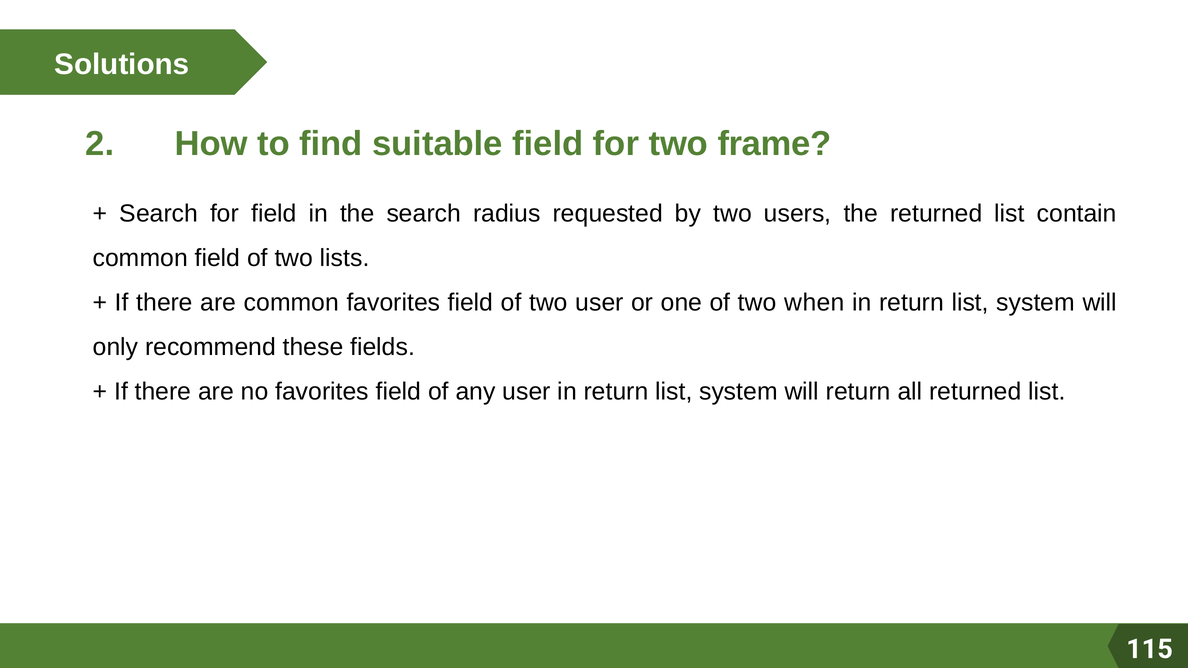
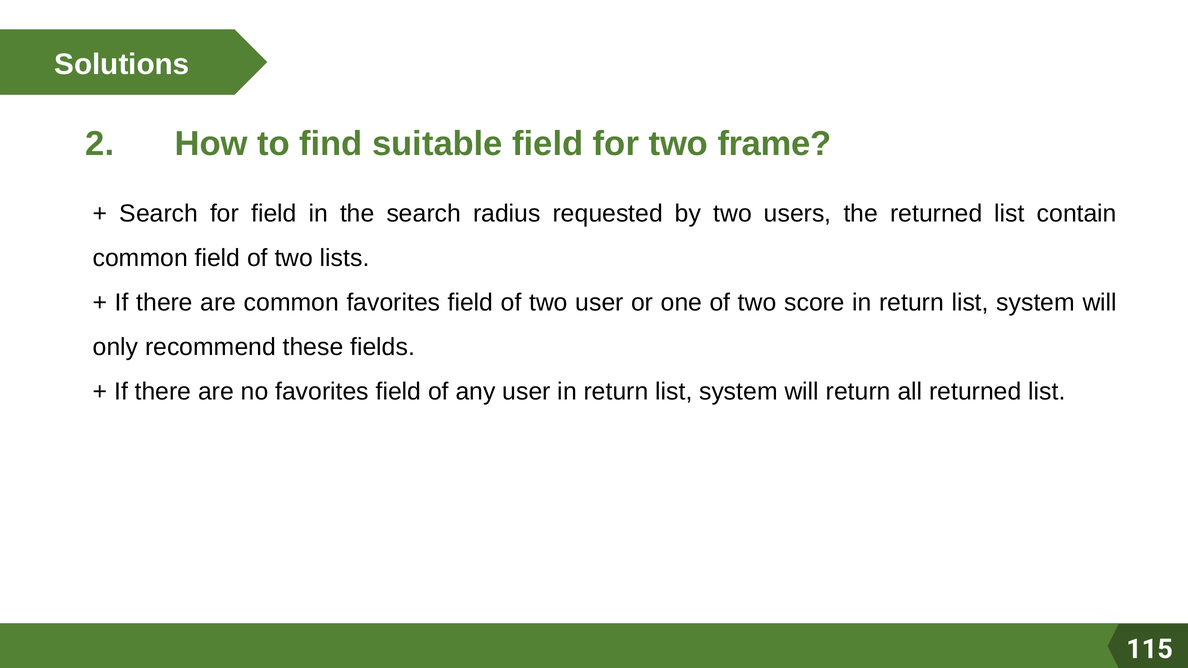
when: when -> score
